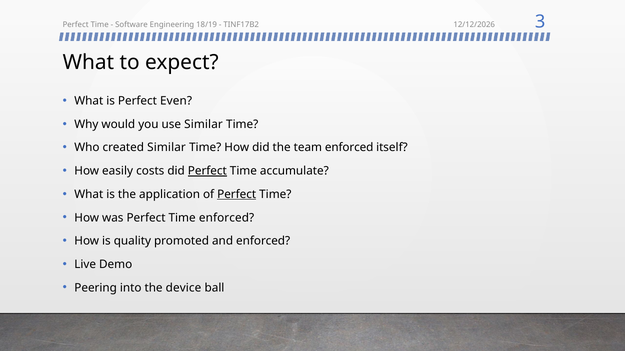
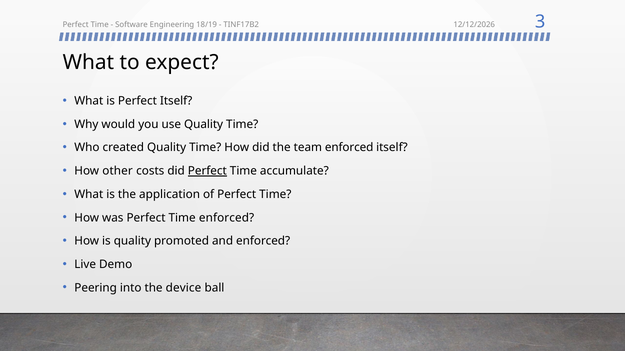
Perfect Even: Even -> Itself
use Similar: Similar -> Quality
created Similar: Similar -> Quality
easily: easily -> other
Perfect at (237, 195) underline: present -> none
